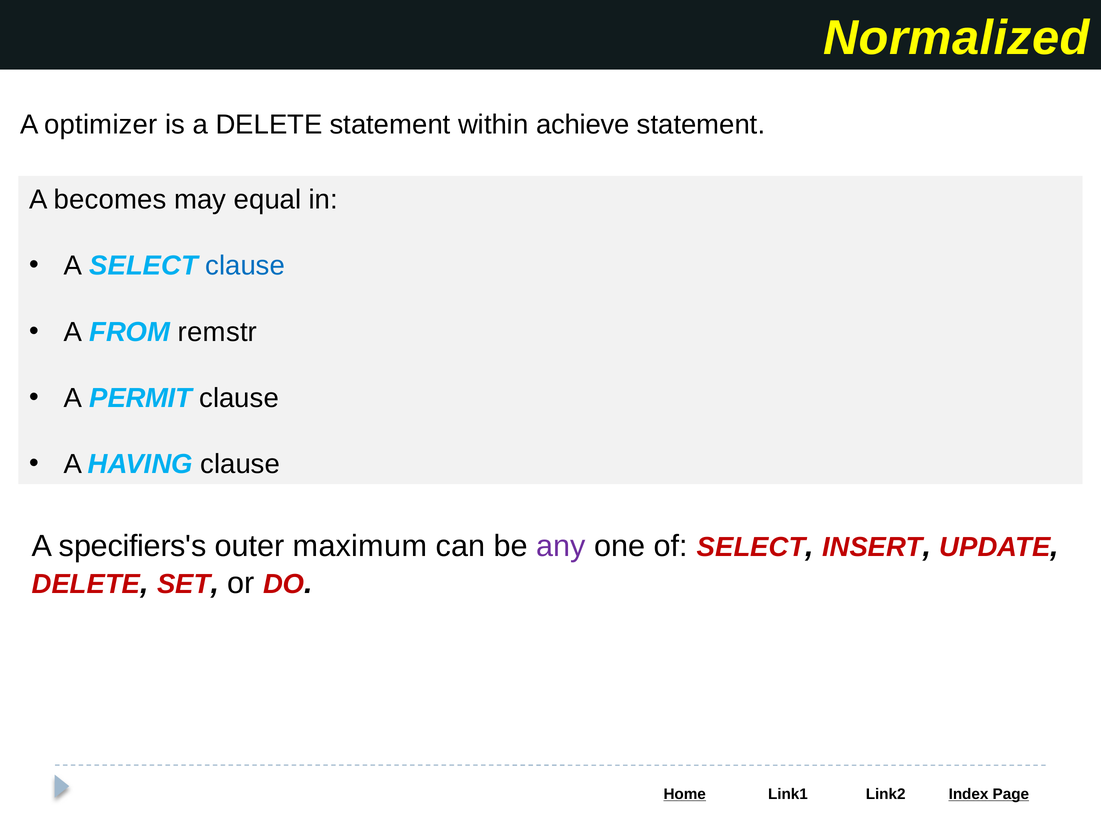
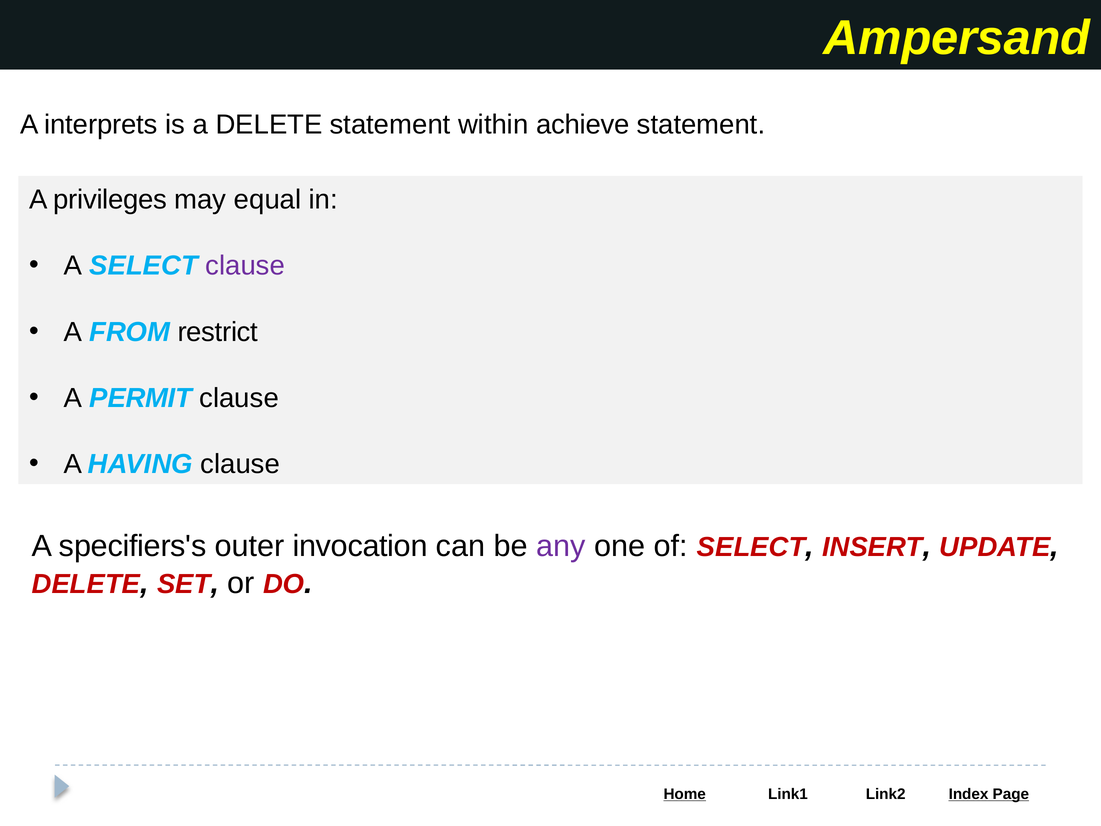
Normalized: Normalized -> Ampersand
optimizer: optimizer -> interprets
becomes: becomes -> privileges
clause at (245, 266) colour: blue -> purple
remstr: remstr -> restrict
maximum: maximum -> invocation
